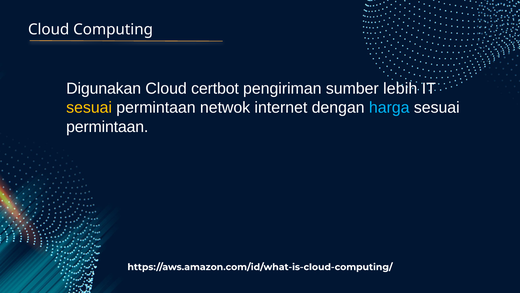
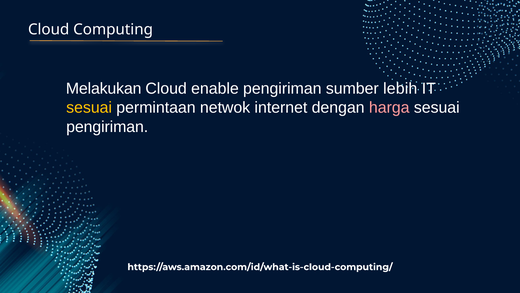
Digunakan: Digunakan -> Melakukan
certbot: certbot -> enable
harga colour: light blue -> pink
permintaan at (107, 127): permintaan -> pengiriman
